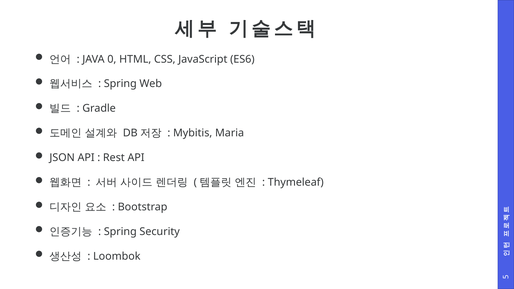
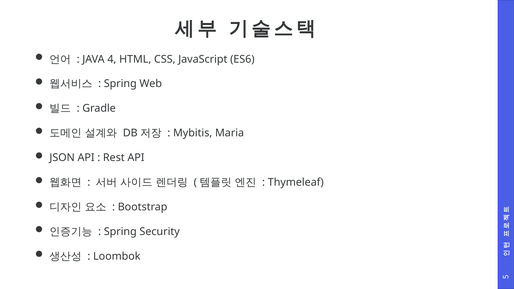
0: 0 -> 4
